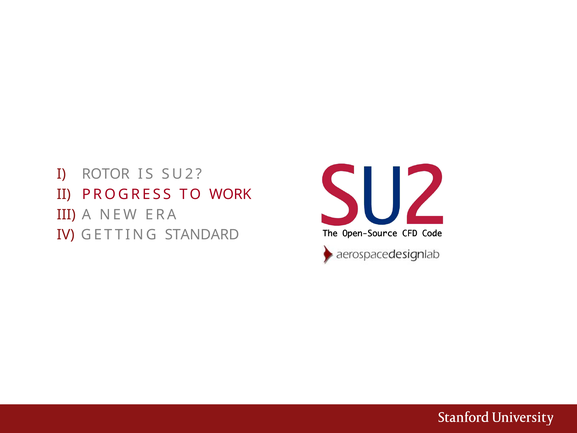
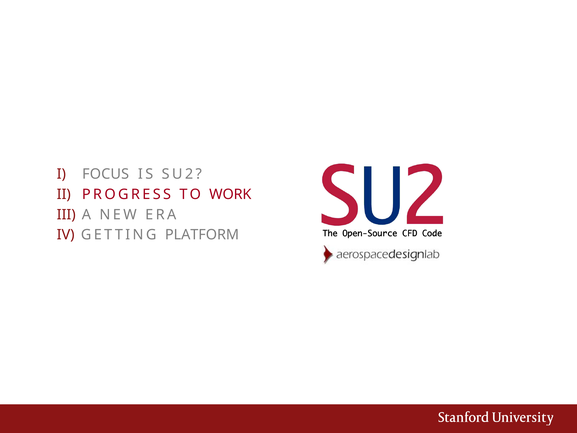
ROTOR: ROTOR -> FOCUS
STANDARD: STANDARD -> PLATFORM
